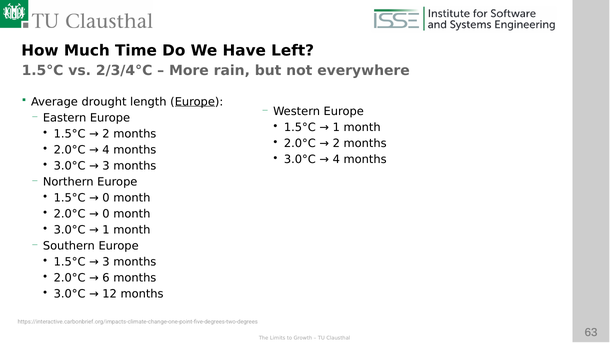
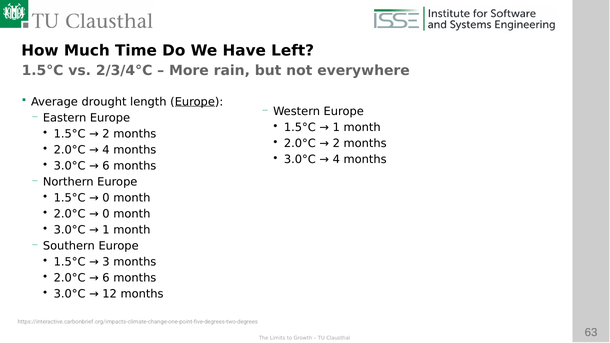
3 at (106, 166): 3 -> 6
